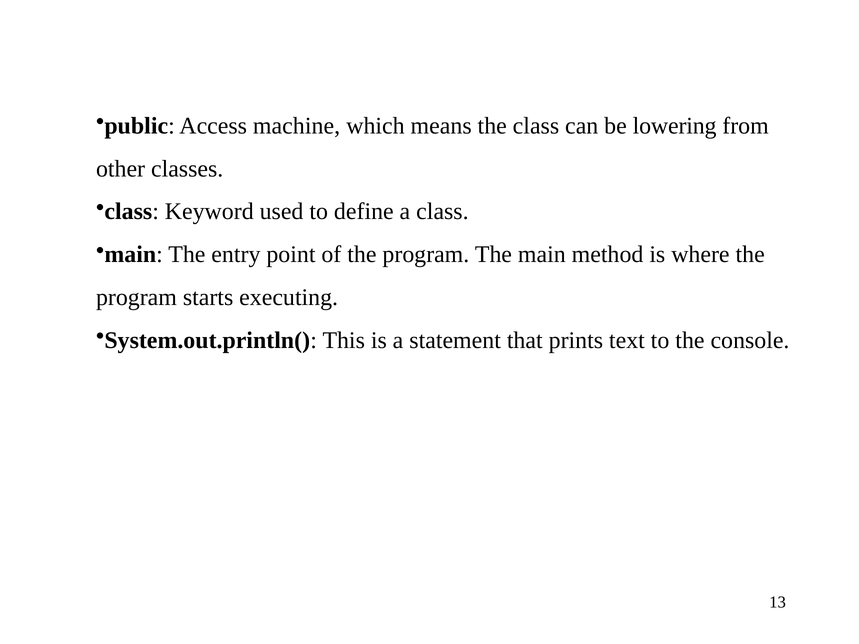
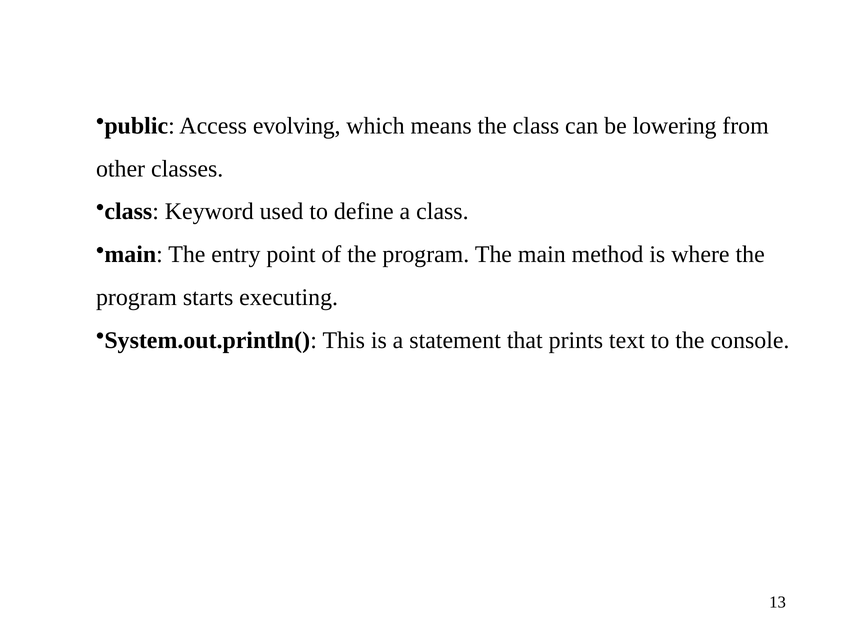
machine: machine -> evolving
